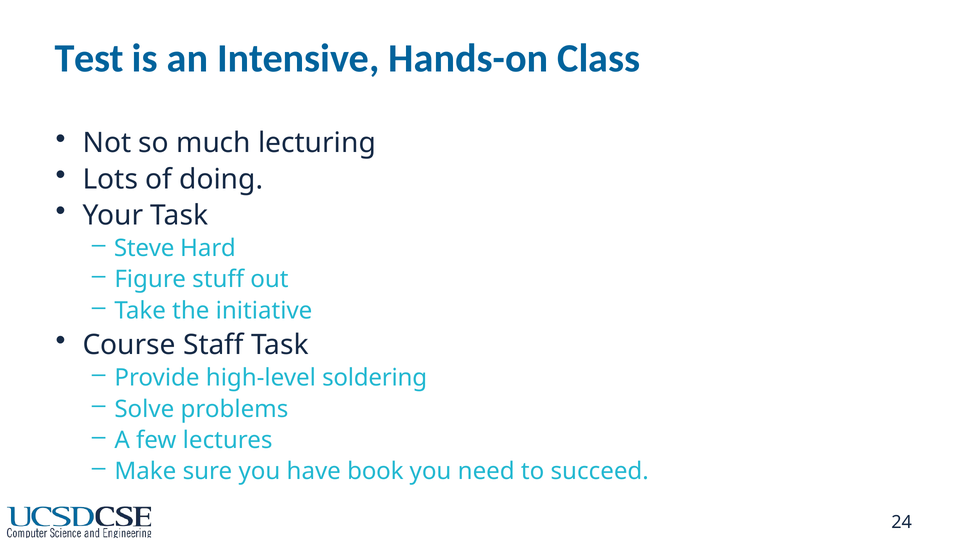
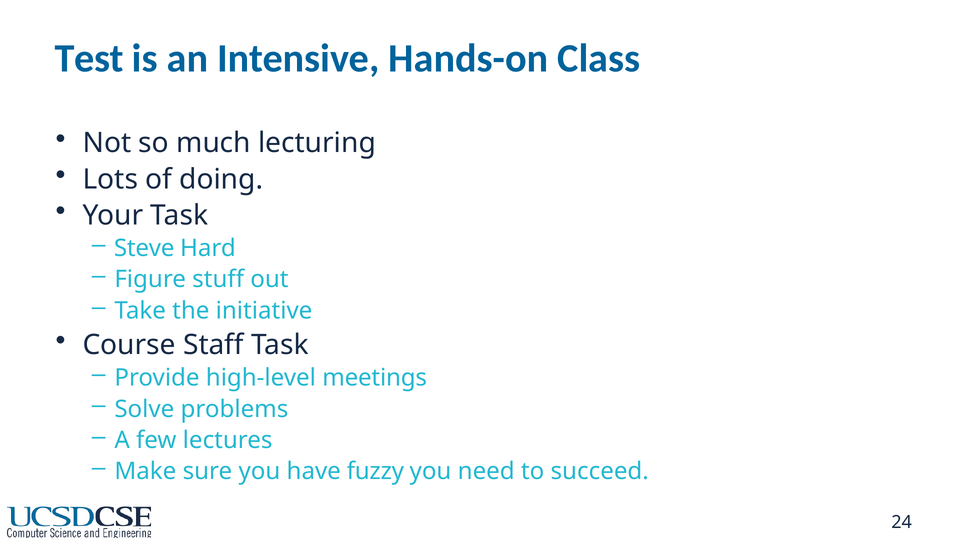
soldering: soldering -> meetings
book: book -> fuzzy
